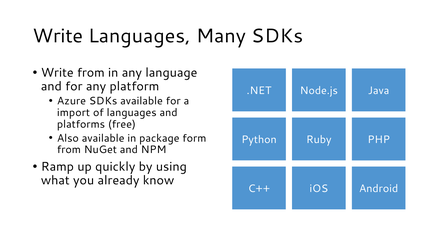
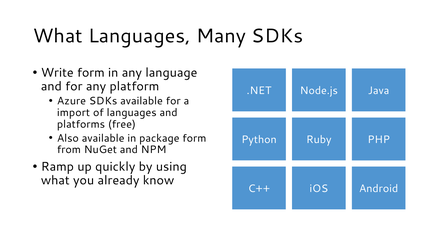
Write at (58, 36): Write -> What
Write from: from -> form
